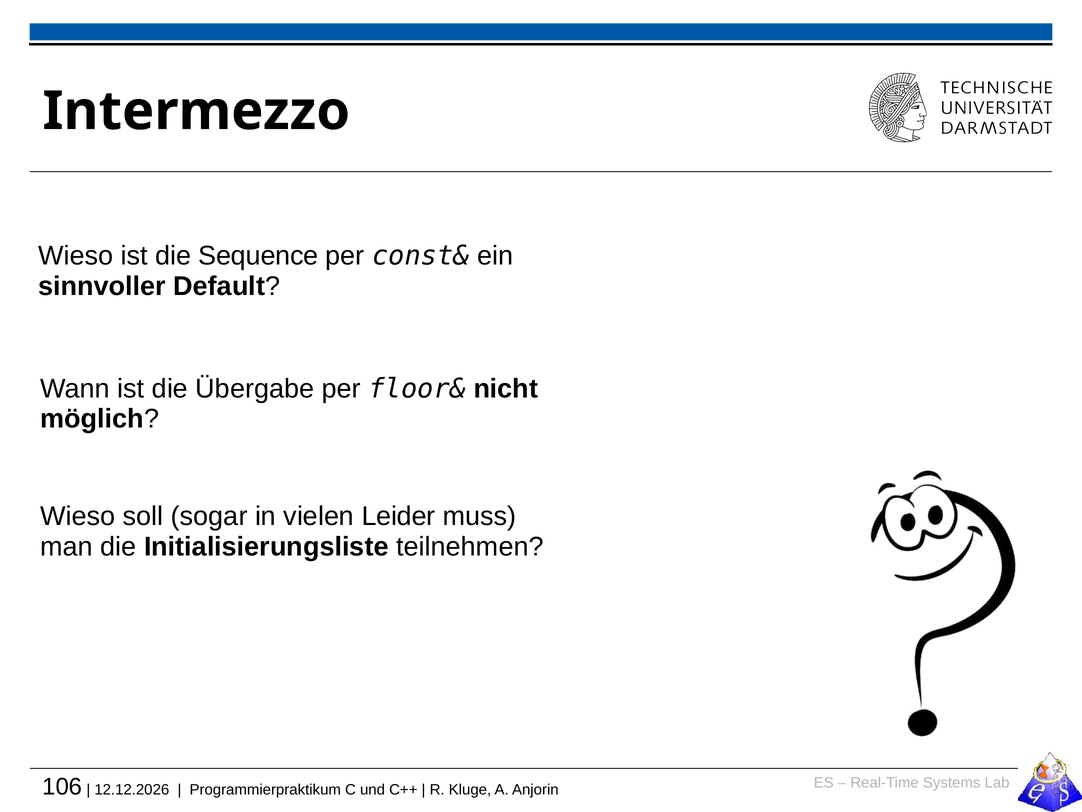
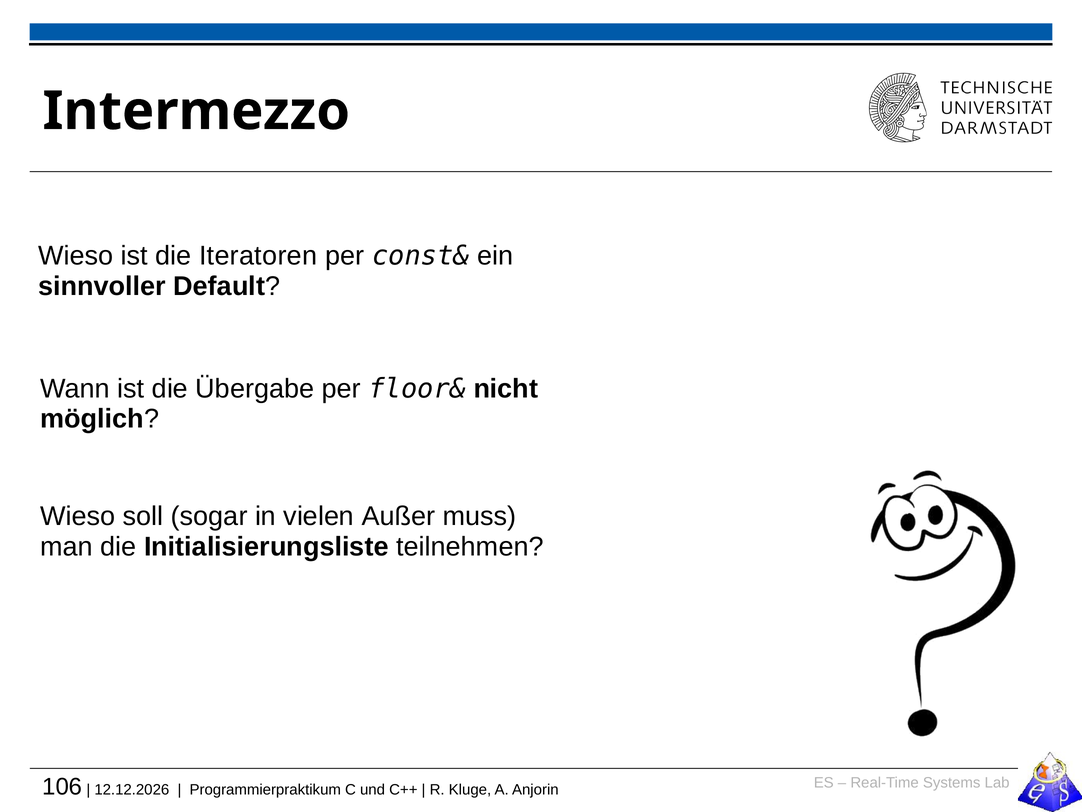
Sequence: Sequence -> Iteratoren
Leider: Leider -> Außer
